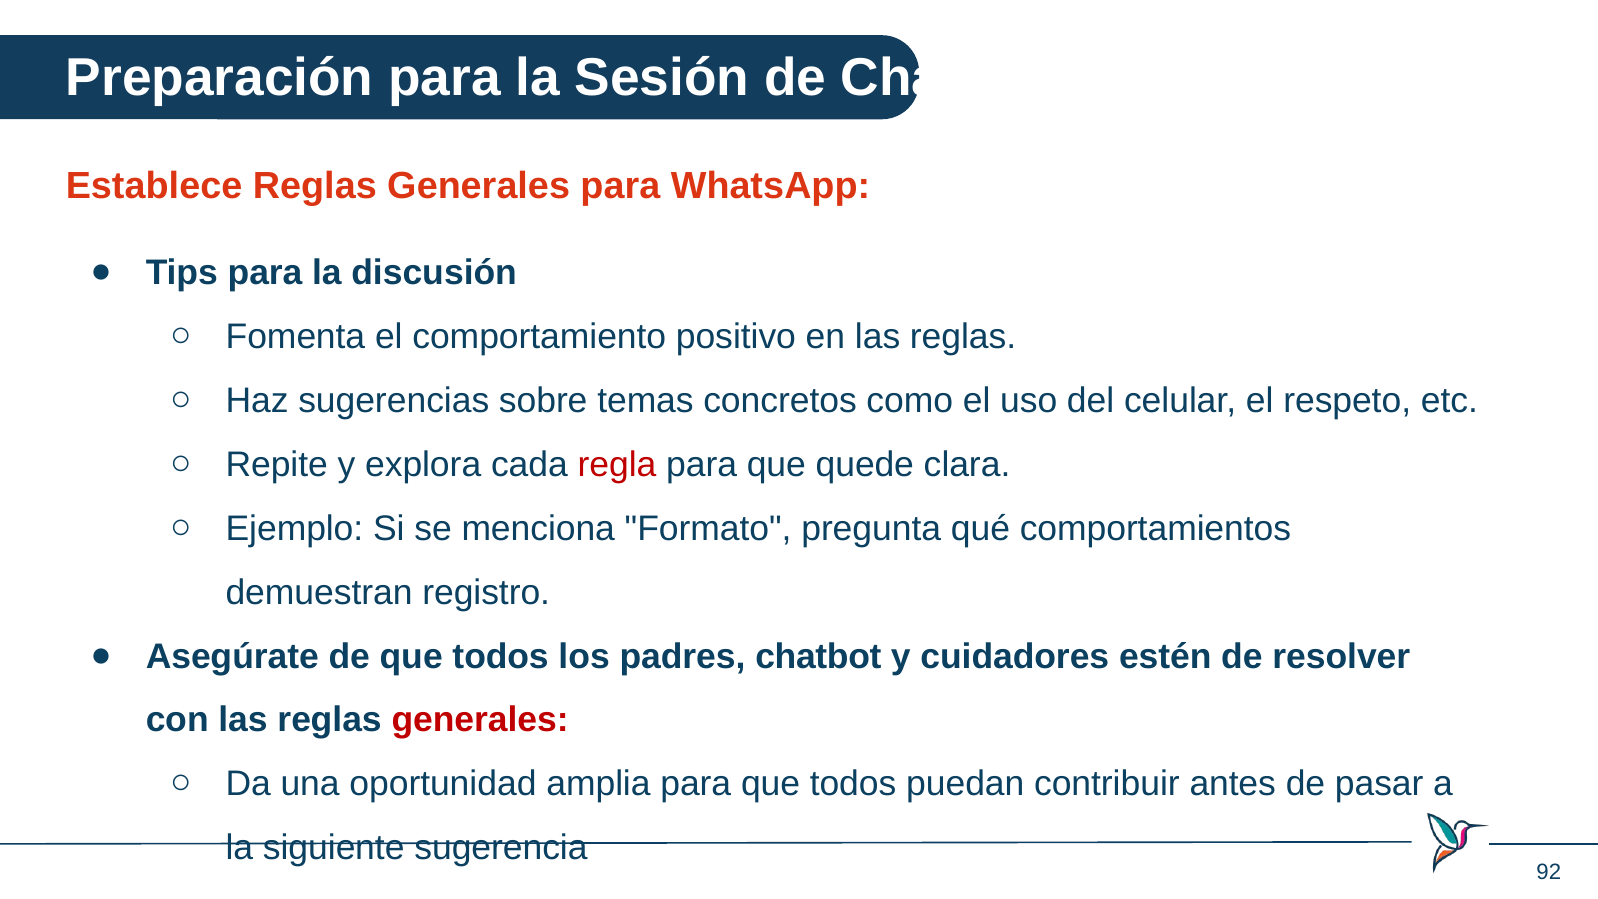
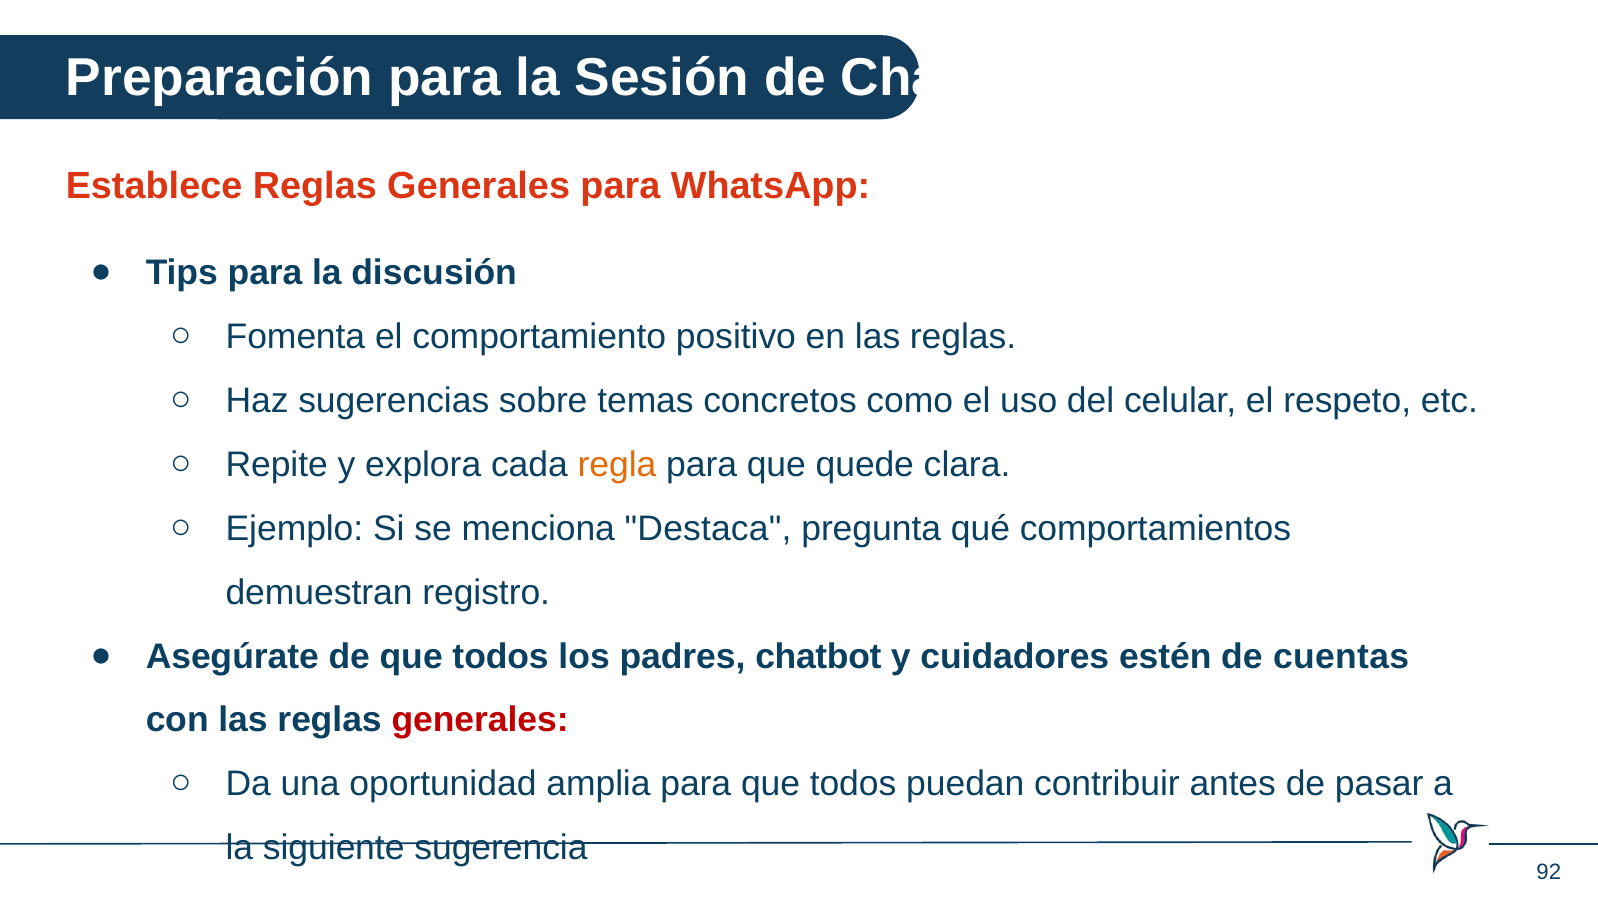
regla colour: red -> orange
Formato: Formato -> Destaca
resolver: resolver -> cuentas
